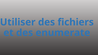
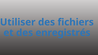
enumerate: enumerate -> enregistrés
